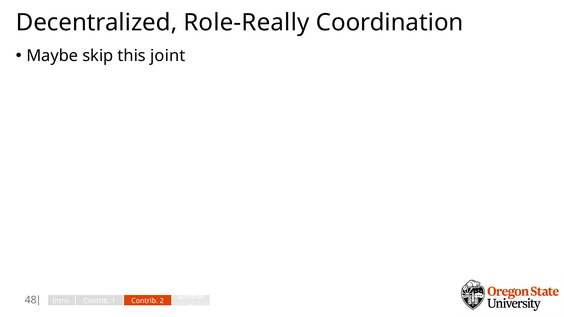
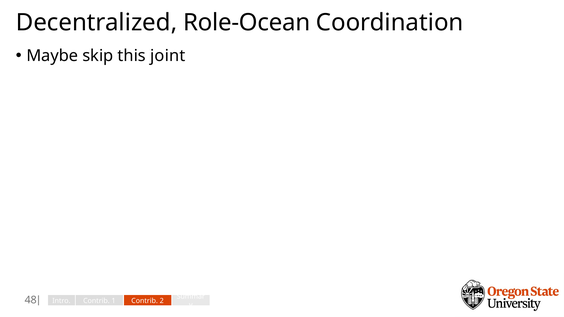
Role-Really: Role-Really -> Role-Ocean
